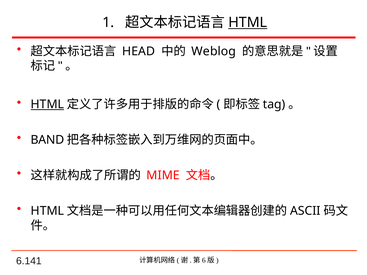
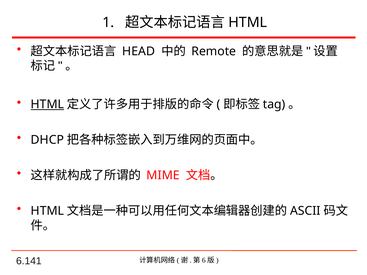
HTML at (248, 22) underline: present -> none
Weblog: Weblog -> Remote
BAND: BAND -> DHCP
